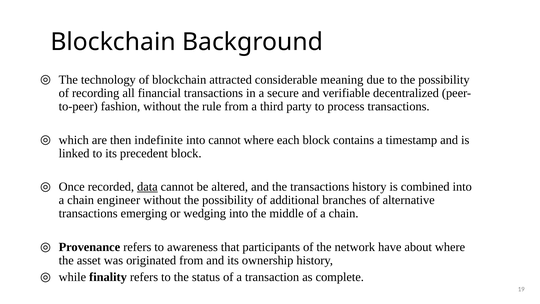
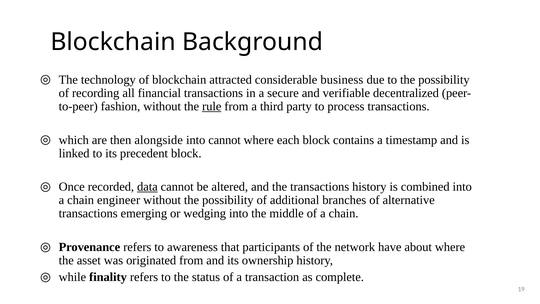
meaning: meaning -> business
rule underline: none -> present
indefinite: indefinite -> alongside
